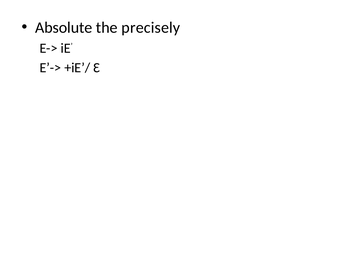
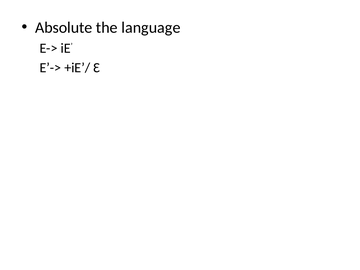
precisely: precisely -> language
